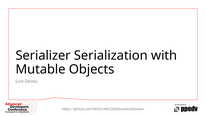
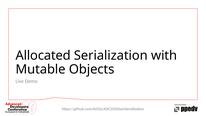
Serializer: Serializer -> Allocated
